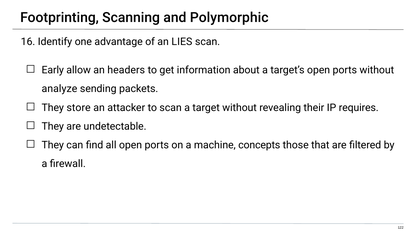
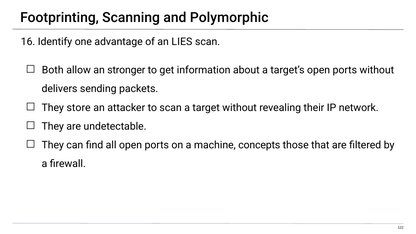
Early: Early -> Both
headers: headers -> stronger
analyze: analyze -> delivers
requires: requires -> network
